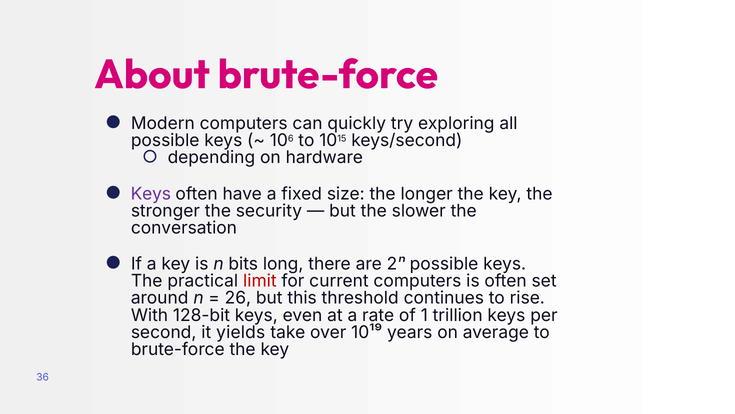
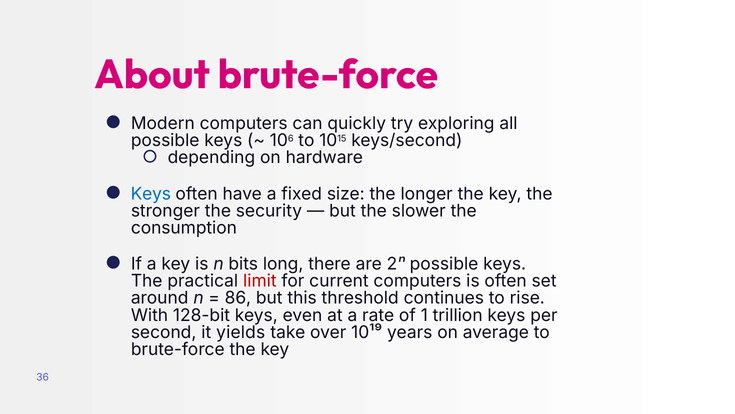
Keys at (151, 194) colour: purple -> blue
conversation: conversation -> consumption
26: 26 -> 86
